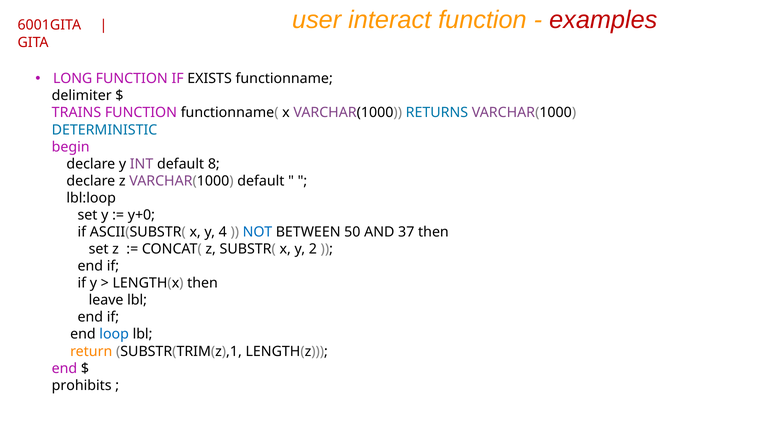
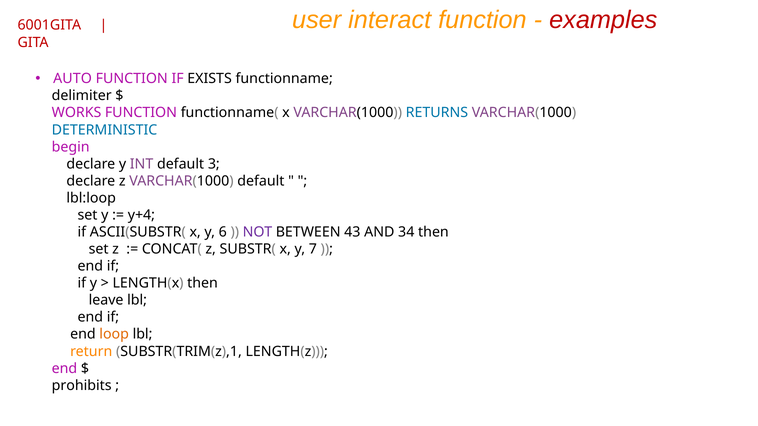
LONG: LONG -> AUTO
TRAINS: TRAINS -> WORKS
8: 8 -> 3
y+0: y+0 -> y+4
4: 4 -> 6
NOT colour: blue -> purple
50: 50 -> 43
37: 37 -> 34
2: 2 -> 7
loop colour: blue -> orange
